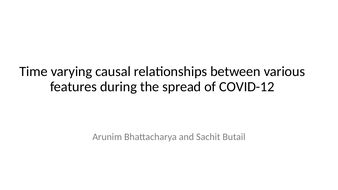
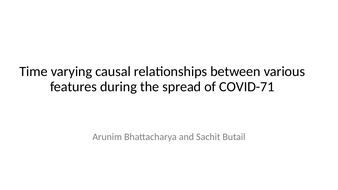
COVID-12: COVID-12 -> COVID-71
